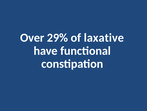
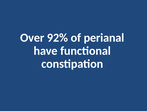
29%: 29% -> 92%
laxative: laxative -> perianal
